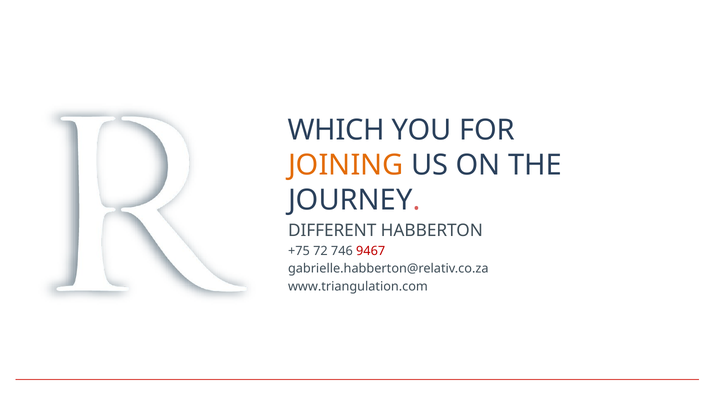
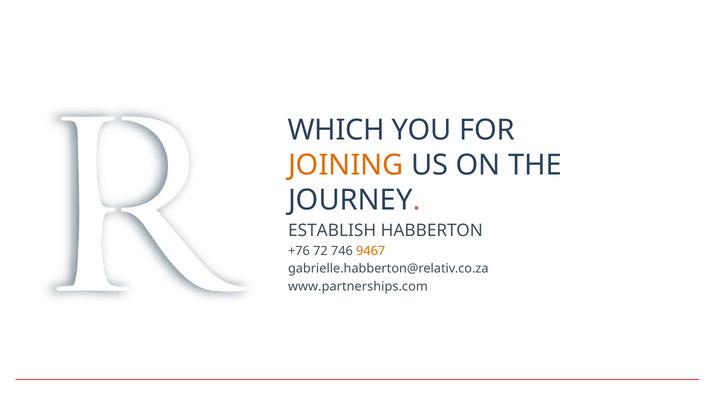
DIFFERENT: DIFFERENT -> ESTABLISH
+75: +75 -> +76
9467 colour: red -> orange
www.triangulation.com: www.triangulation.com -> www.partnerships.com
